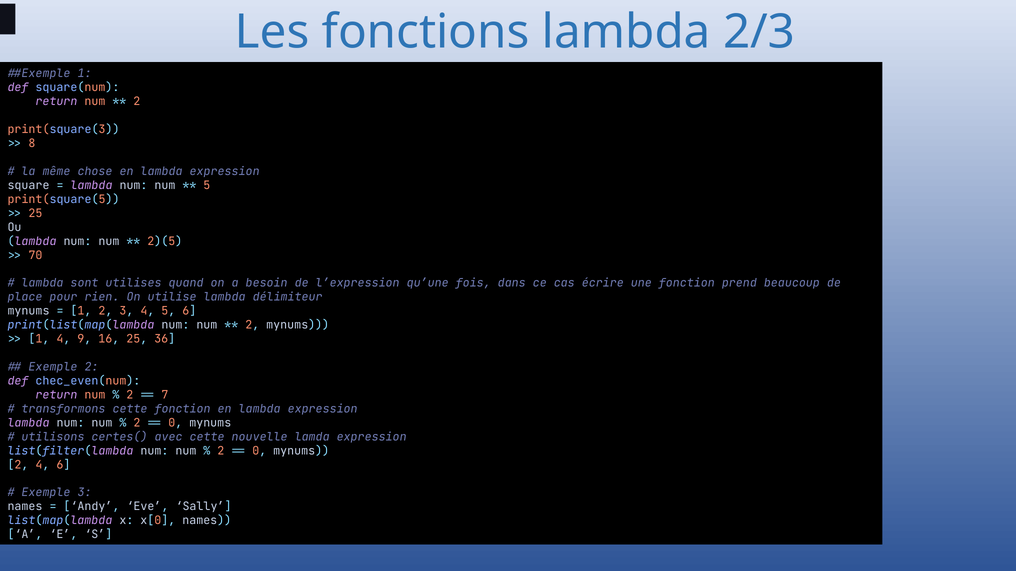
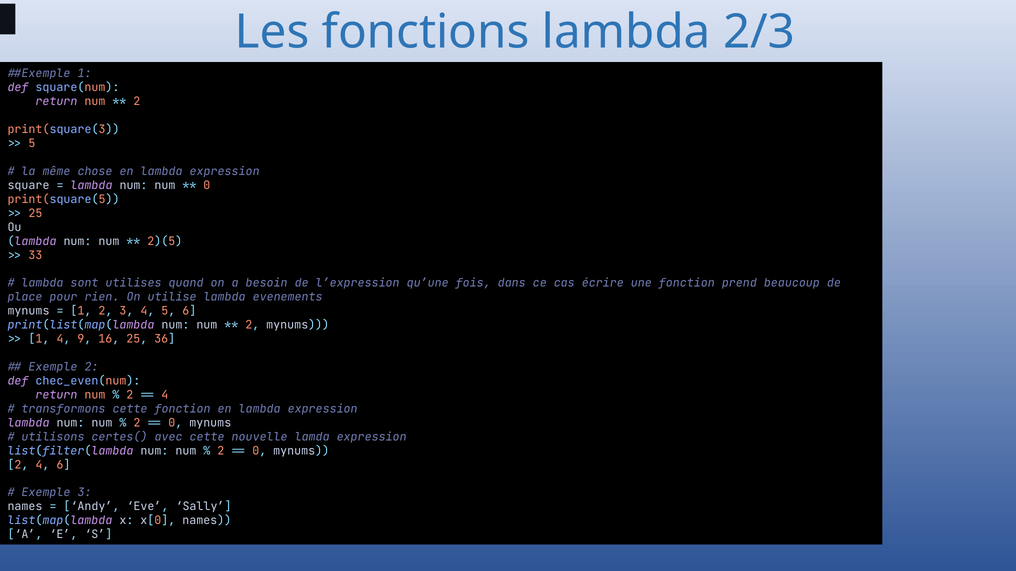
8 at (32, 144): 8 -> 5
5 at (207, 186): 5 -> 0
70: 70 -> 33
délimiteur: délimiteur -> evenements
7 at (165, 395): 7 -> 4
